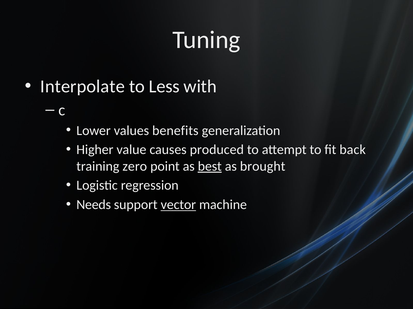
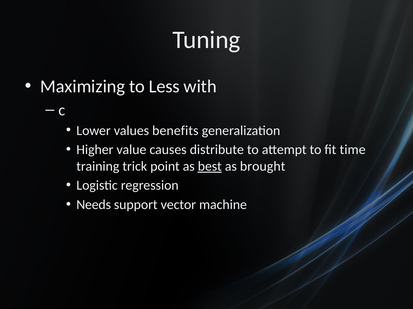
Interpolate: Interpolate -> Maximizing
produced: produced -> distribute
back: back -> time
zero: zero -> trick
vector underline: present -> none
